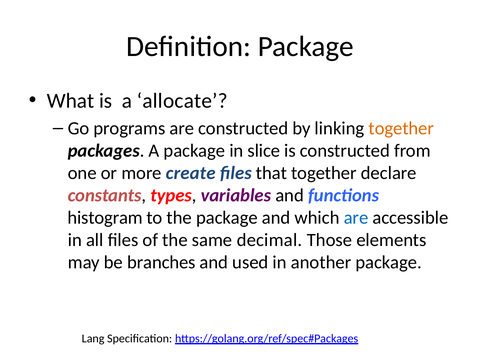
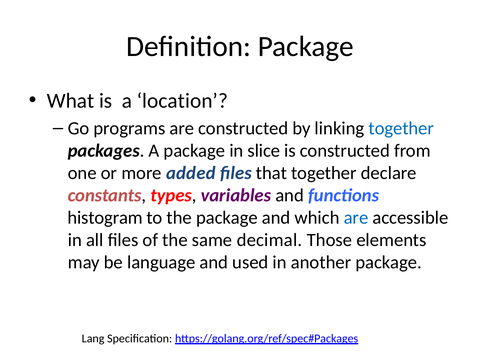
allocate: allocate -> location
together at (401, 128) colour: orange -> blue
create: create -> added
branches: branches -> language
